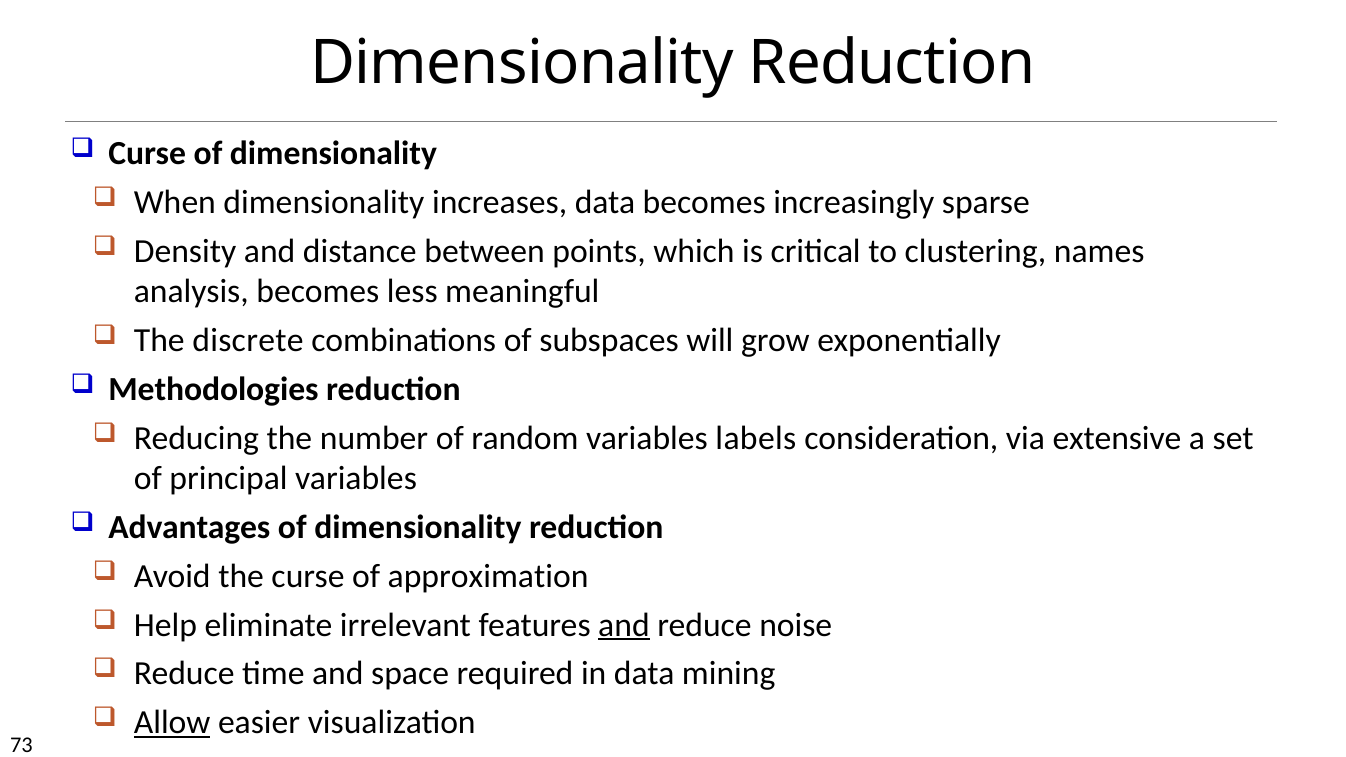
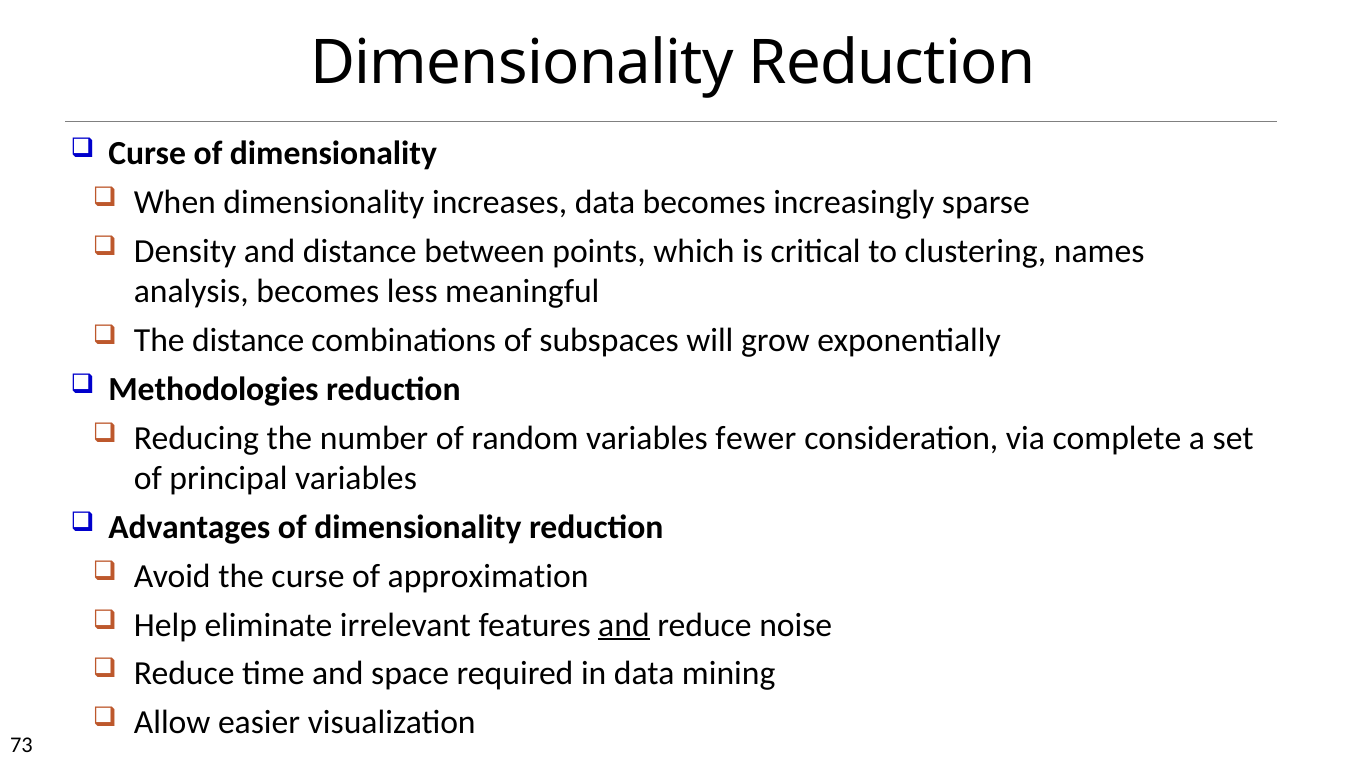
The discrete: discrete -> distance
labels: labels -> fewer
extensive: extensive -> complete
Allow underline: present -> none
